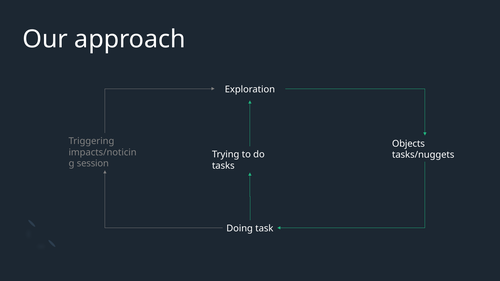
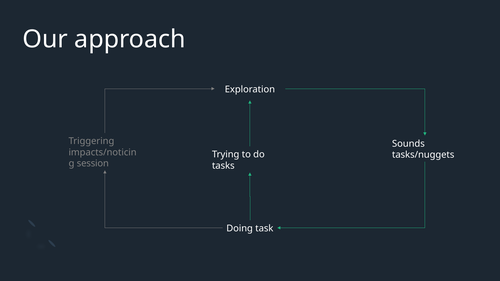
Objects: Objects -> Sounds
